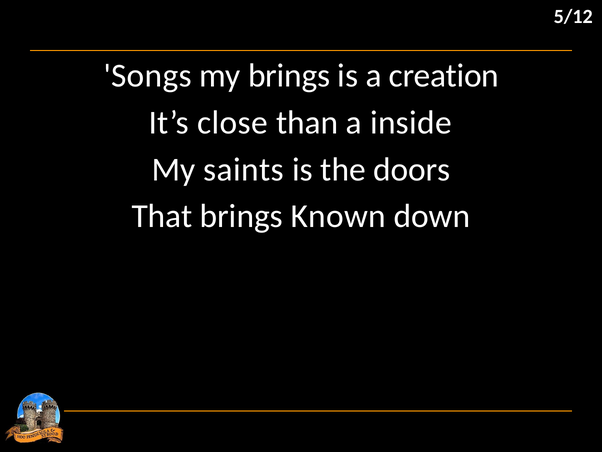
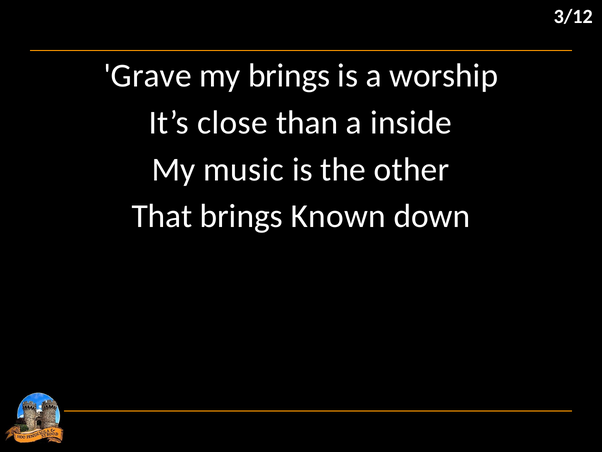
5/12: 5/12 -> 3/12
Songs: Songs -> Grave
creation: creation -> worship
saints: saints -> music
doors: doors -> other
